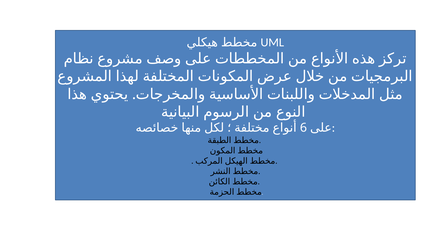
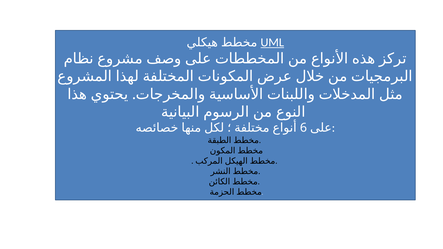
UML underline: none -> present
